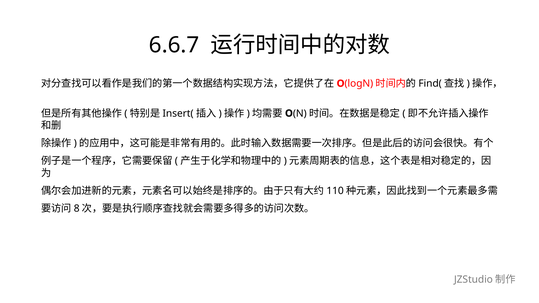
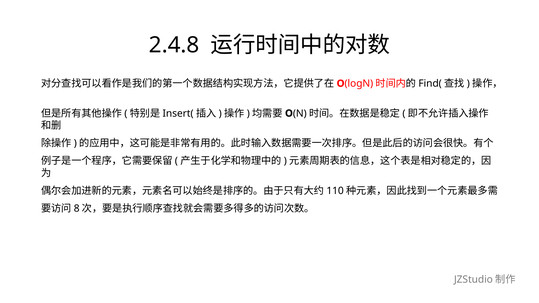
6.6.7: 6.6.7 -> 2.4.8
